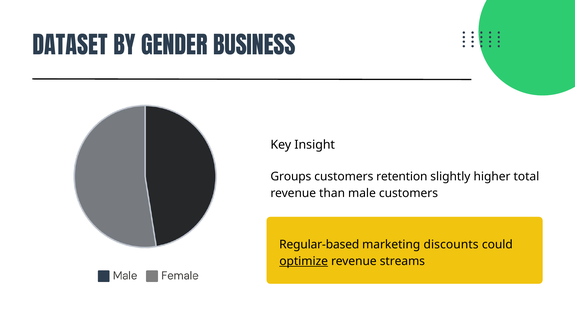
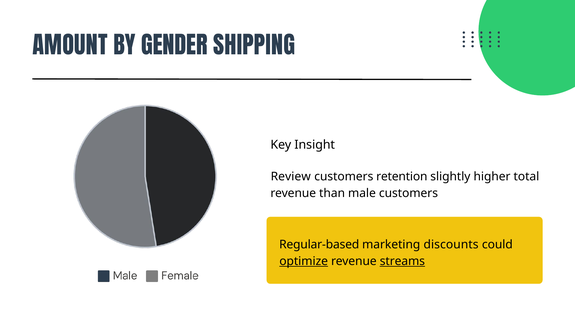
DATASET: DATASET -> AMOUNT
BUSINESS: BUSINESS -> SHIPPING
Groups: Groups -> Review
streams underline: none -> present
